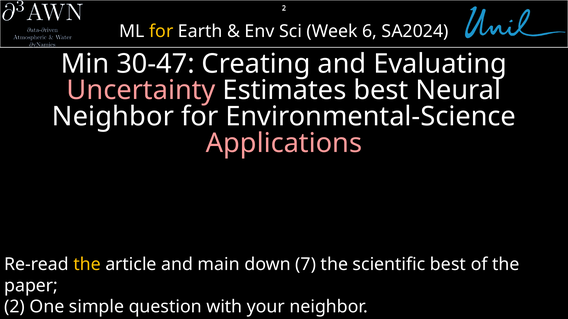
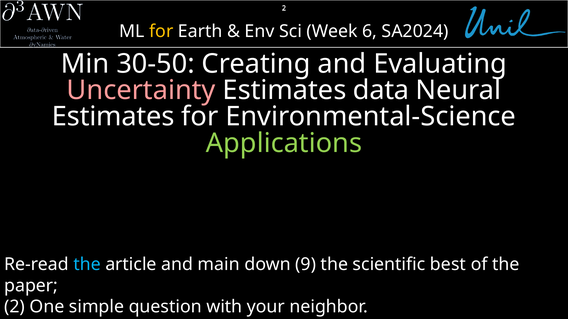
30-47: 30-47 -> 30-50
Estimates best: best -> data
Neighbor at (113, 117): Neighbor -> Estimates
Applications colour: pink -> light green
the at (87, 265) colour: yellow -> light blue
7: 7 -> 9
